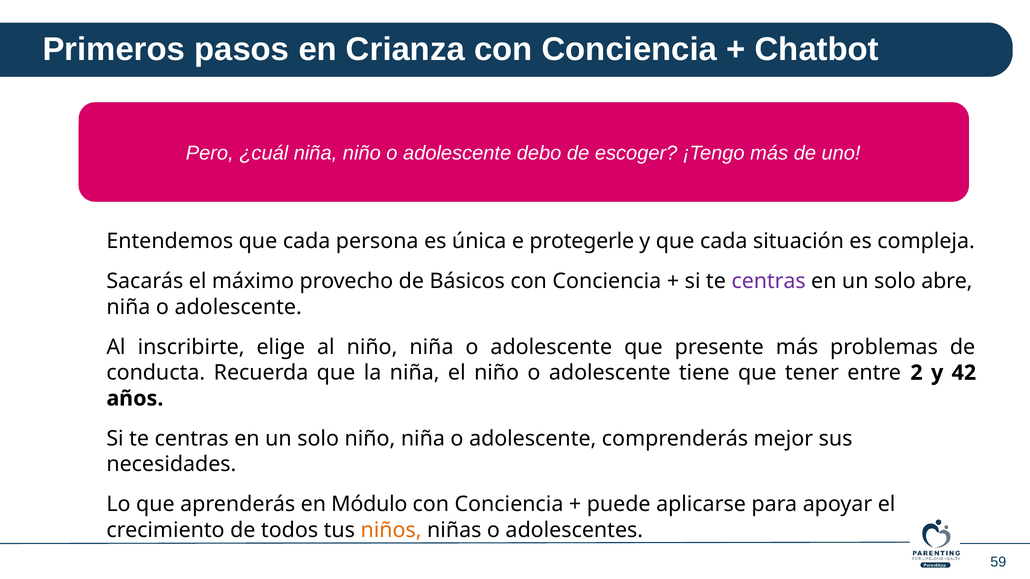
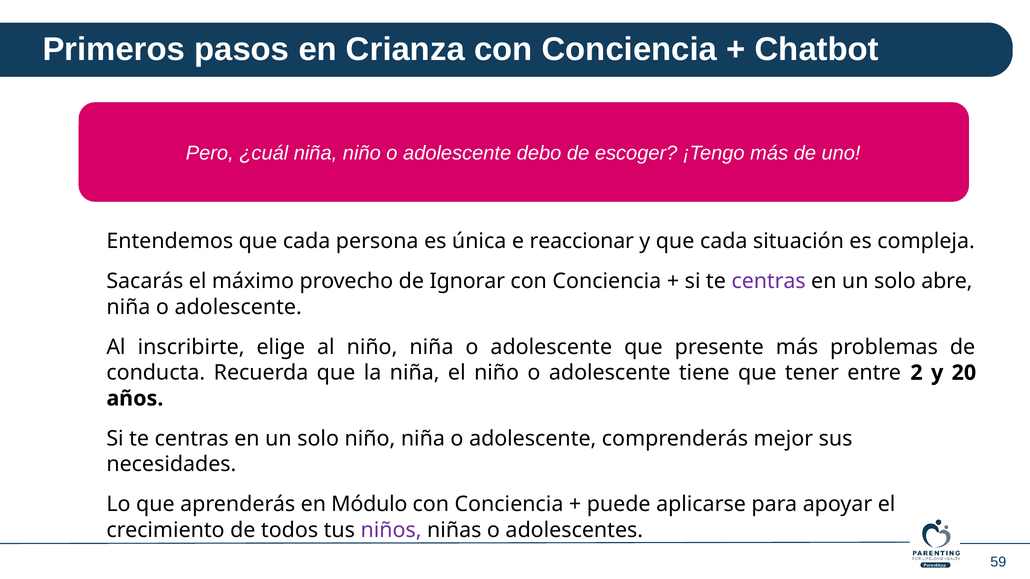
protegerle: protegerle -> reaccionar
Básicos: Básicos -> Ignorar
42: 42 -> 20
niños colour: orange -> purple
